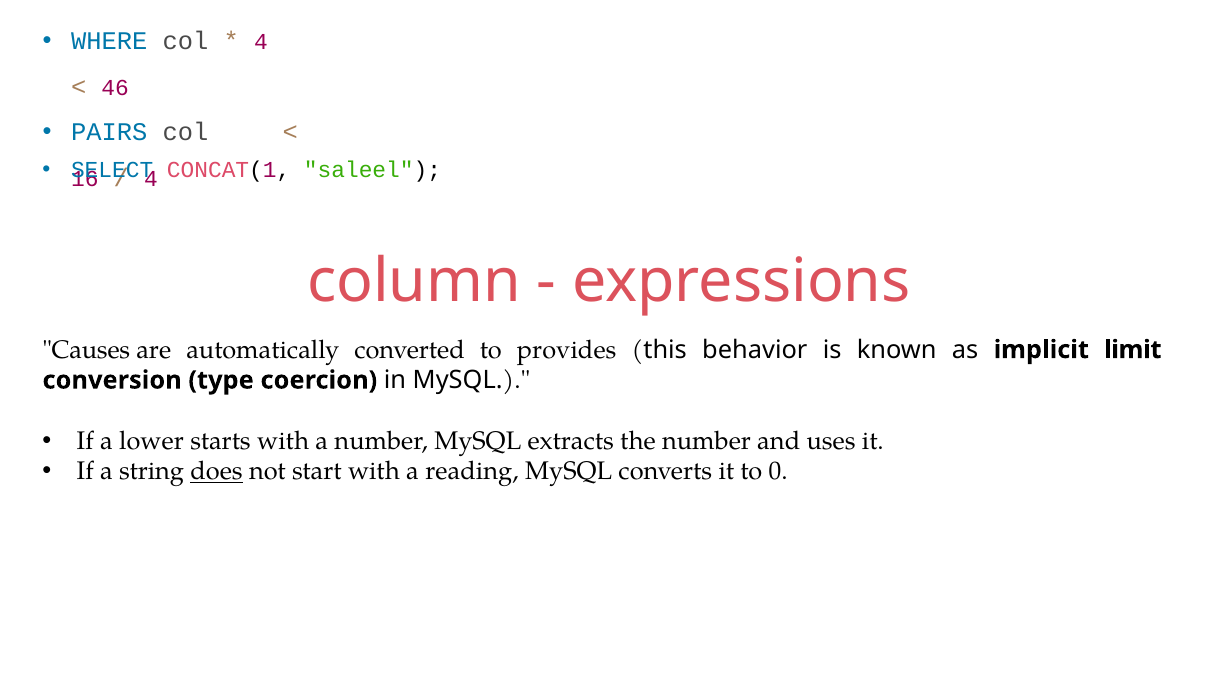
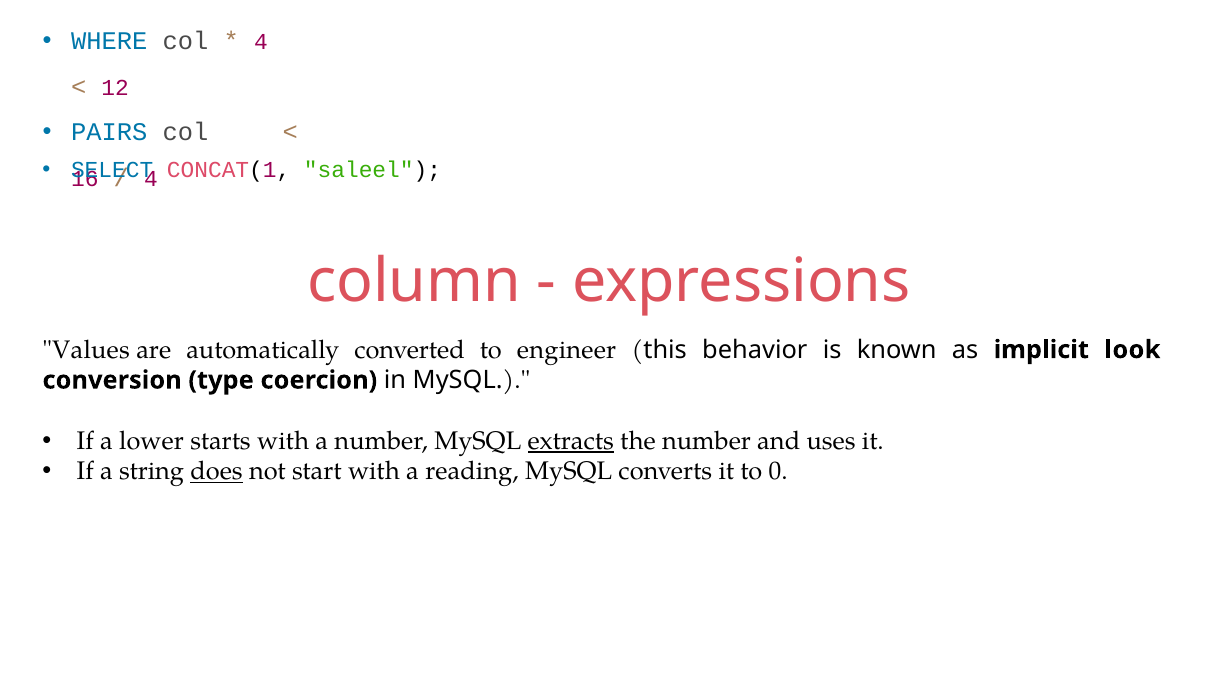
46: 46 -> 12
Causes: Causes -> Values
provides: provides -> engineer
limit: limit -> look
extracts underline: none -> present
